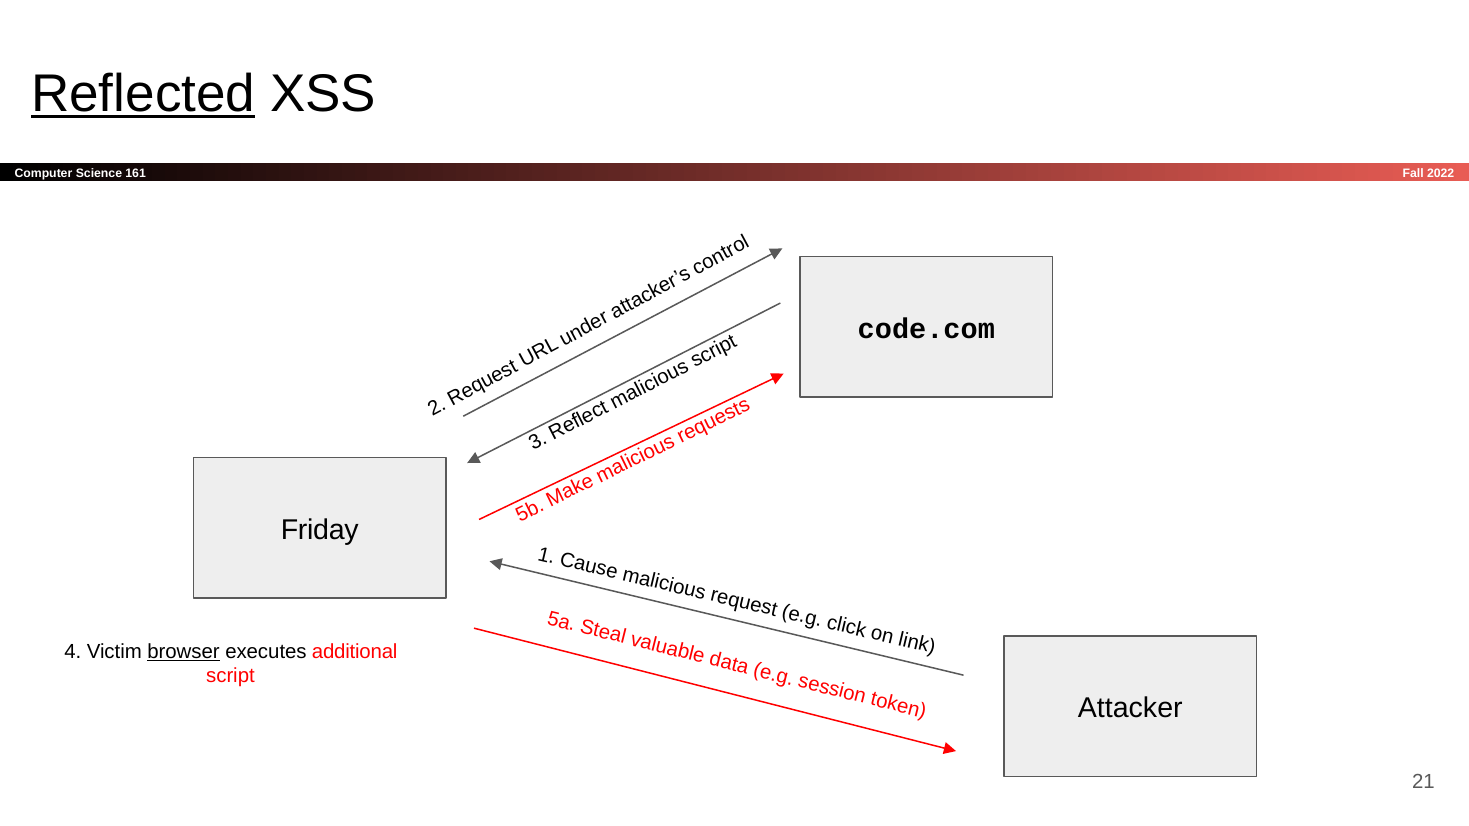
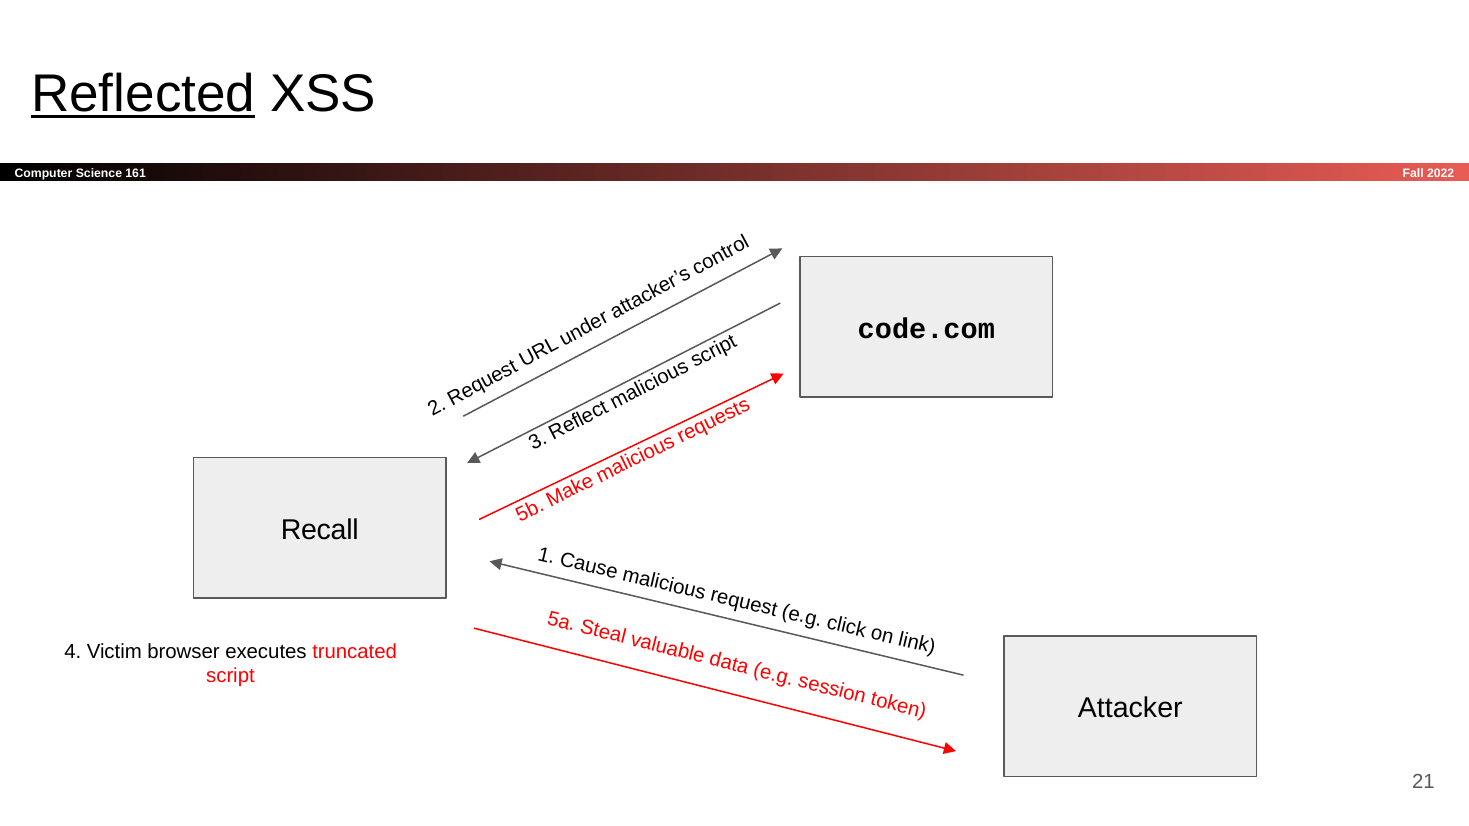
Friday: Friday -> Recall
browser underline: present -> none
additional: additional -> truncated
